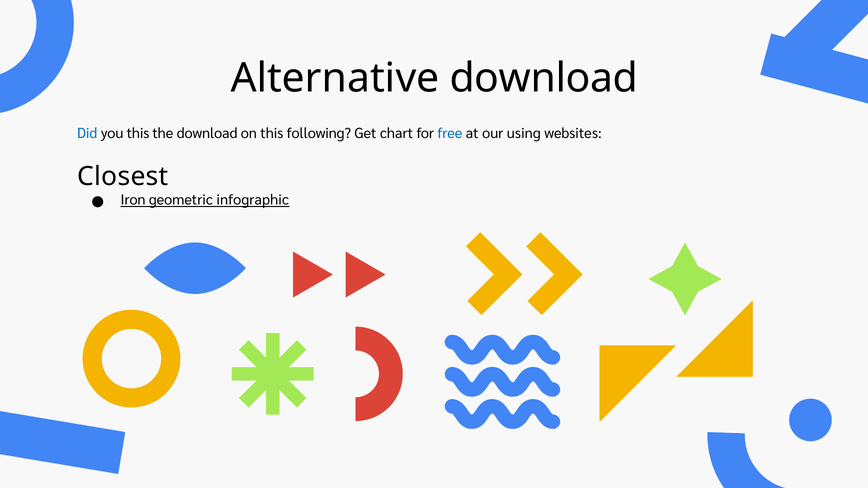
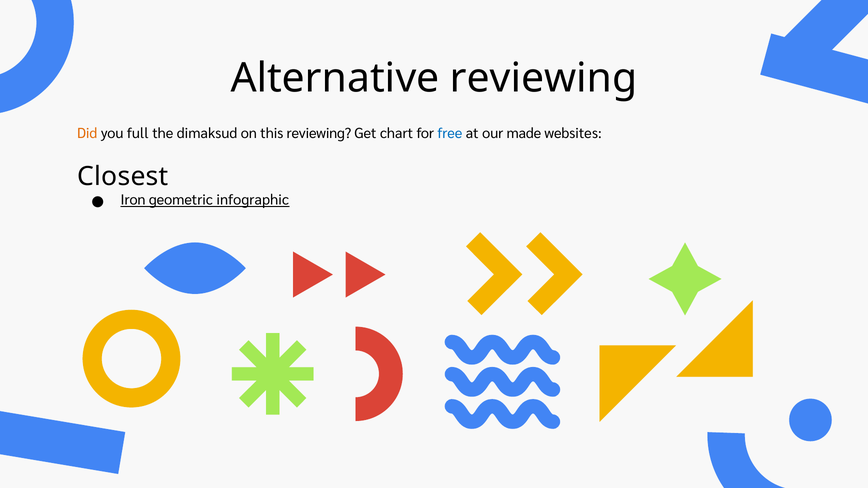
Alternative download: download -> reviewing
Did colour: blue -> orange
you this: this -> full
the download: download -> dimaksud
this following: following -> reviewing
using: using -> made
